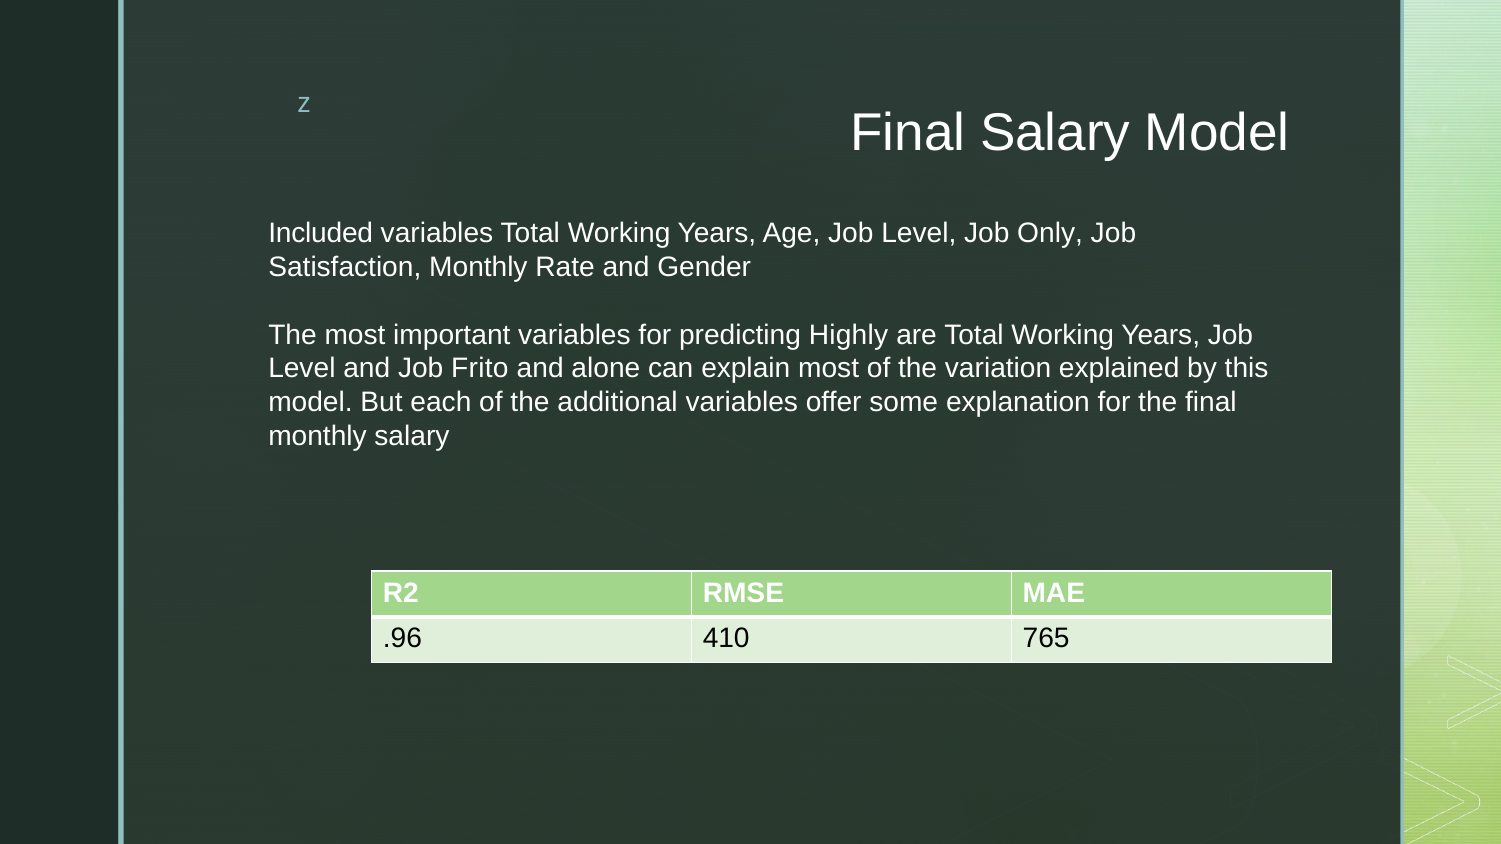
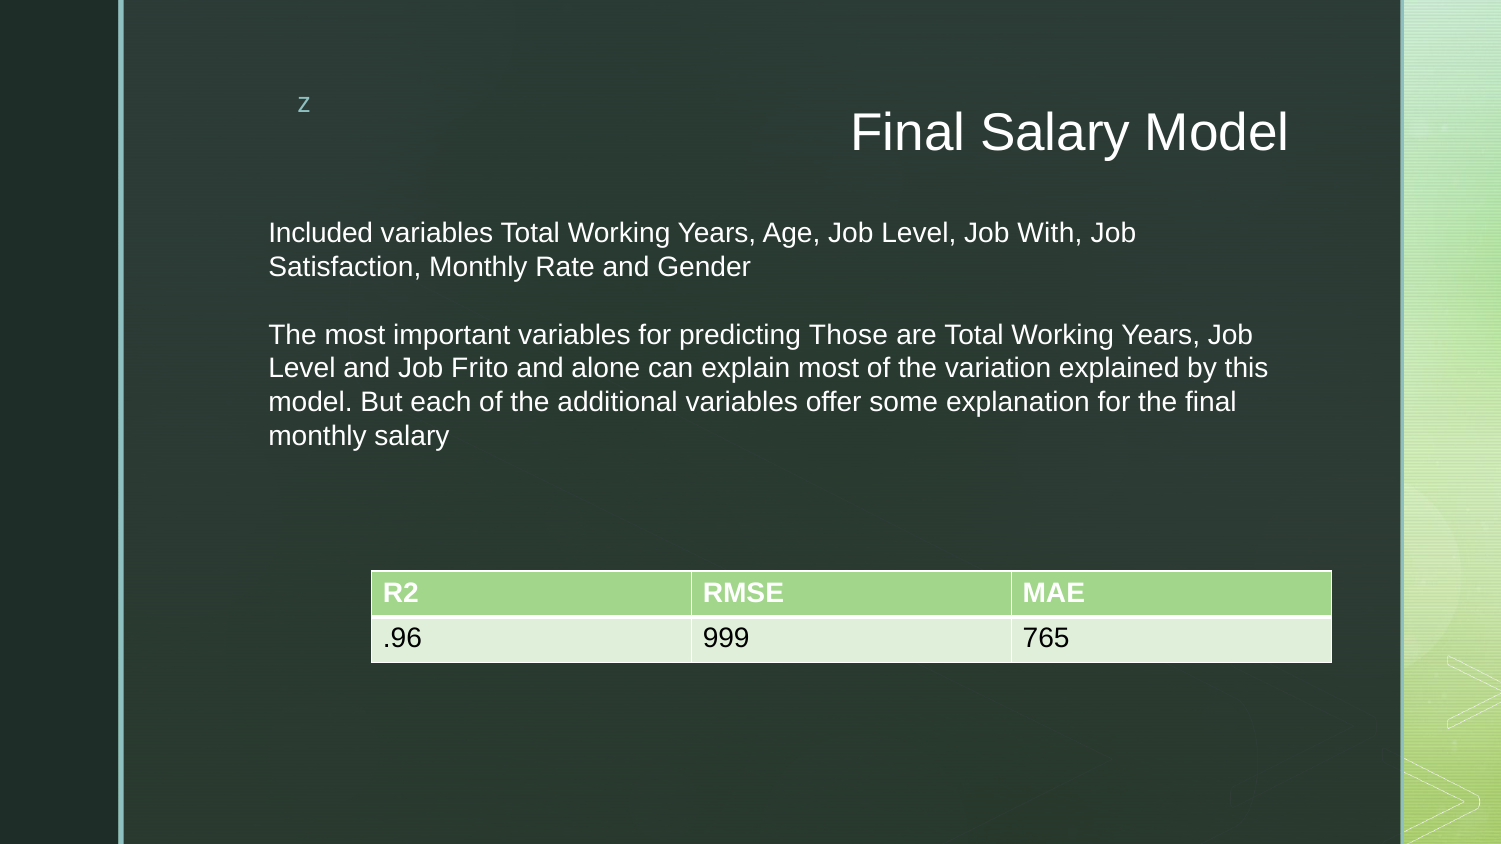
Only: Only -> With
Highly: Highly -> Those
410: 410 -> 999
